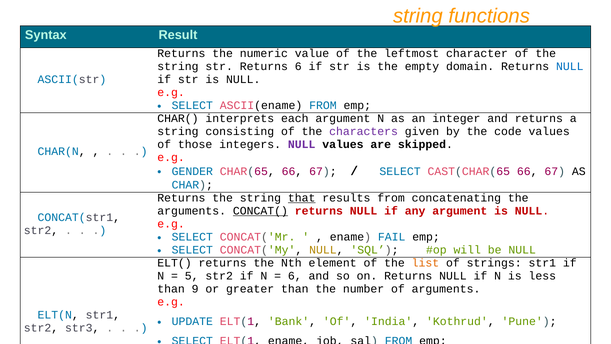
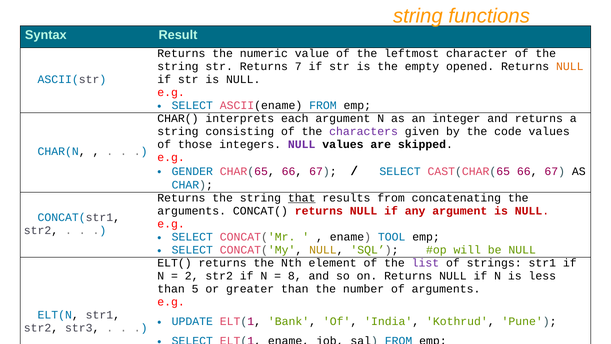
Returns 6: 6 -> 7
domain: domain -> opened
NULL at (570, 66) colour: blue -> orange
CONCAT( underline: present -> none
FAIL: FAIL -> TOOL
list colour: orange -> purple
5: 5 -> 2
6 at (295, 276): 6 -> 8
9: 9 -> 5
